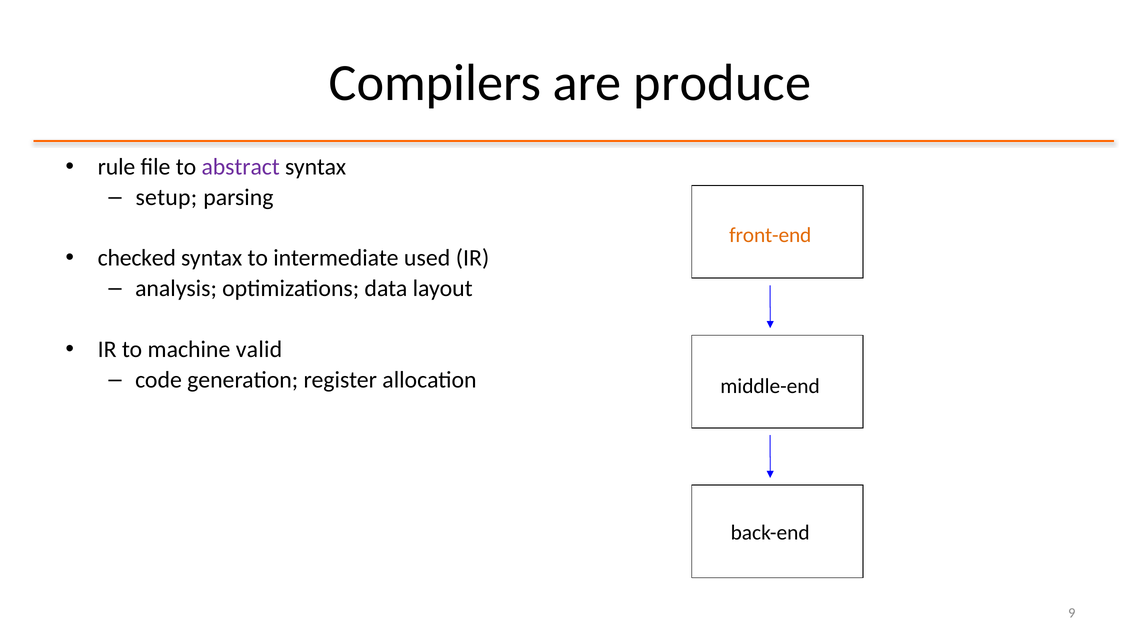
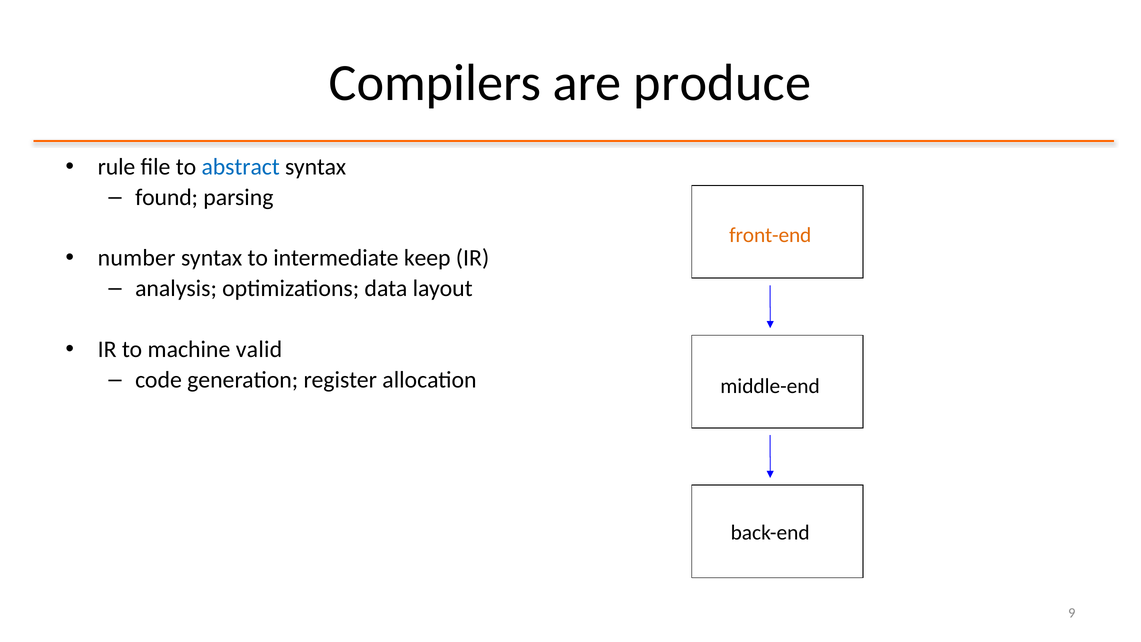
abstract colour: purple -> blue
setup: setup -> found
checked: checked -> number
used: used -> keep
